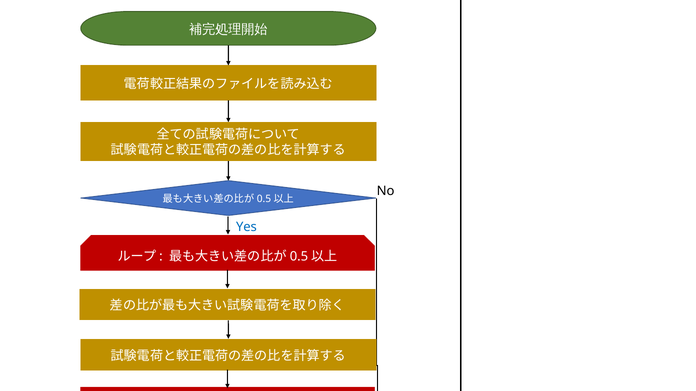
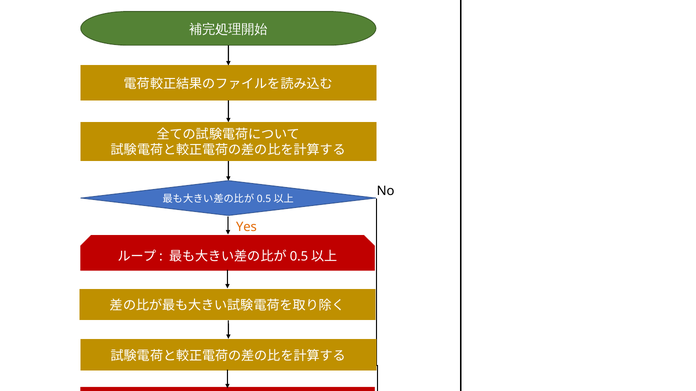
Yes colour: blue -> orange
